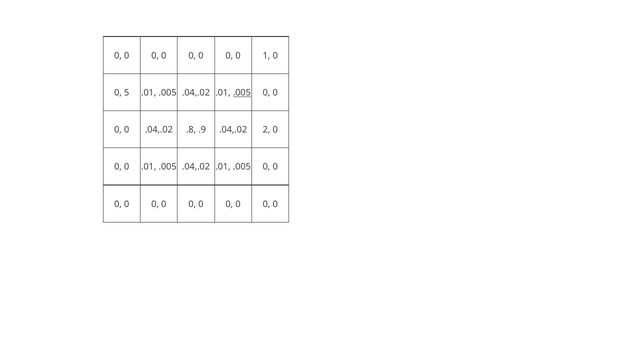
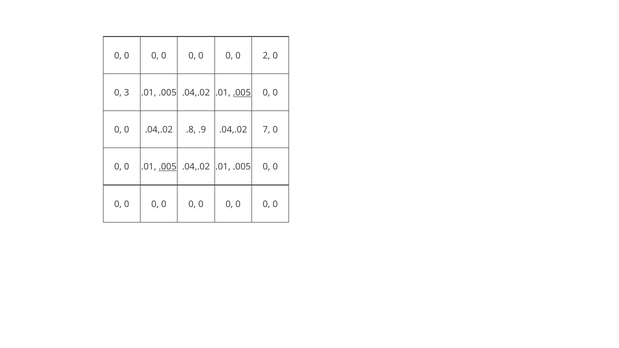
1: 1 -> 2
5: 5 -> 3
2: 2 -> 7
.005 at (168, 167) underline: none -> present
